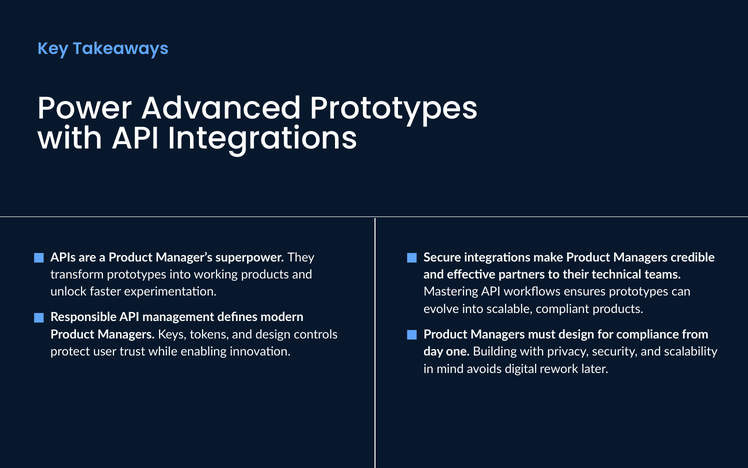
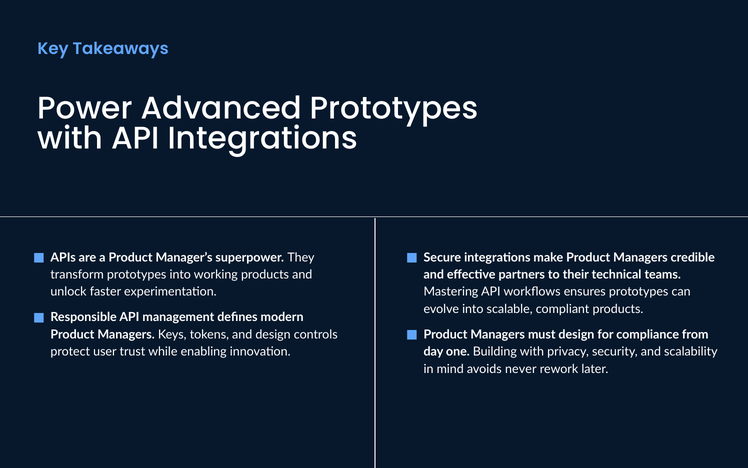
digital: digital -> never
